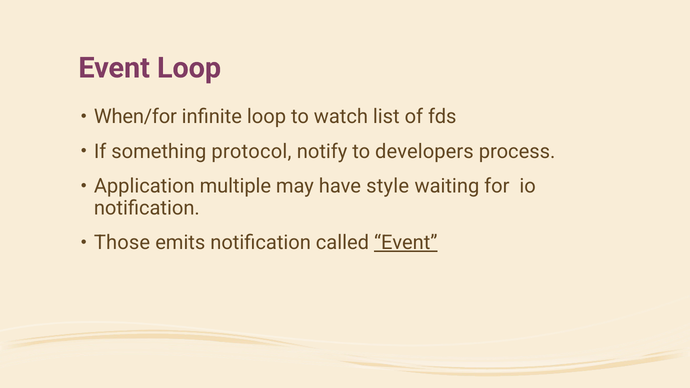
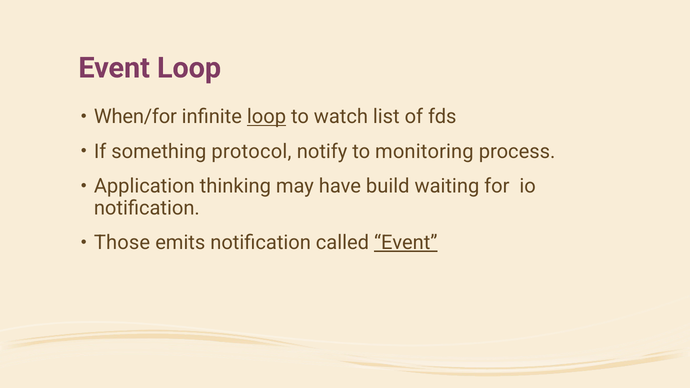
loop at (267, 117) underline: none -> present
developers: developers -> monitoring
multiple: multiple -> thinking
style: style -> build
